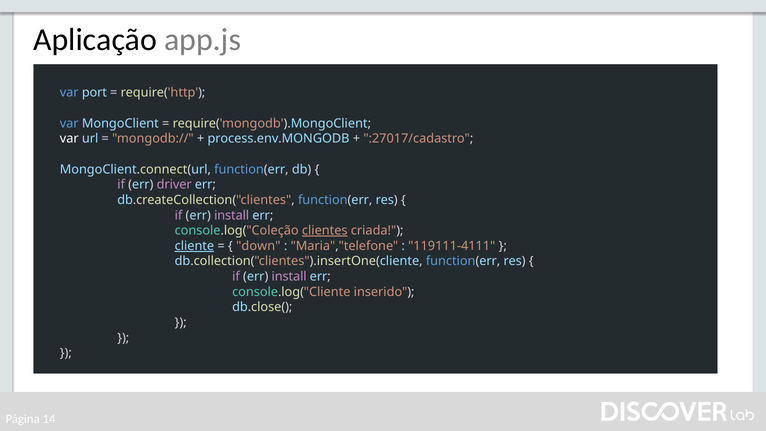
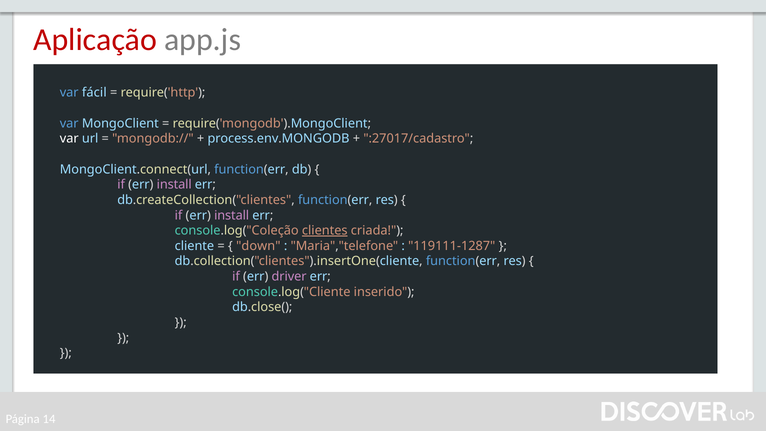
Aplicação colour: black -> red
port: port -> fácil
driver at (174, 185): driver -> install
cliente underline: present -> none
119111-4111: 119111-4111 -> 119111-1287
install at (289, 276): install -> driver
